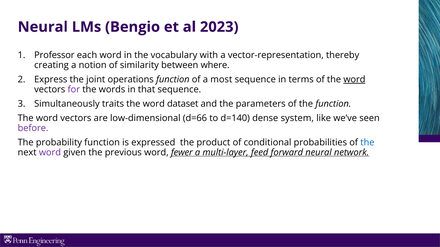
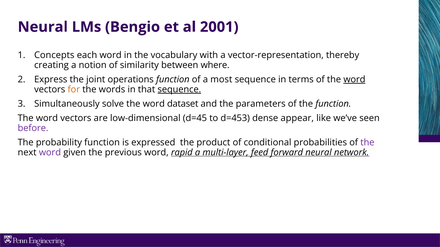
2023: 2023 -> 2001
Professor: Professor -> Concepts
for colour: purple -> orange
sequence at (179, 90) underline: none -> present
traits: traits -> solve
d=66: d=66 -> d=45
d=140: d=140 -> d=453
system: system -> appear
the at (367, 143) colour: blue -> purple
fewer: fewer -> rapid
